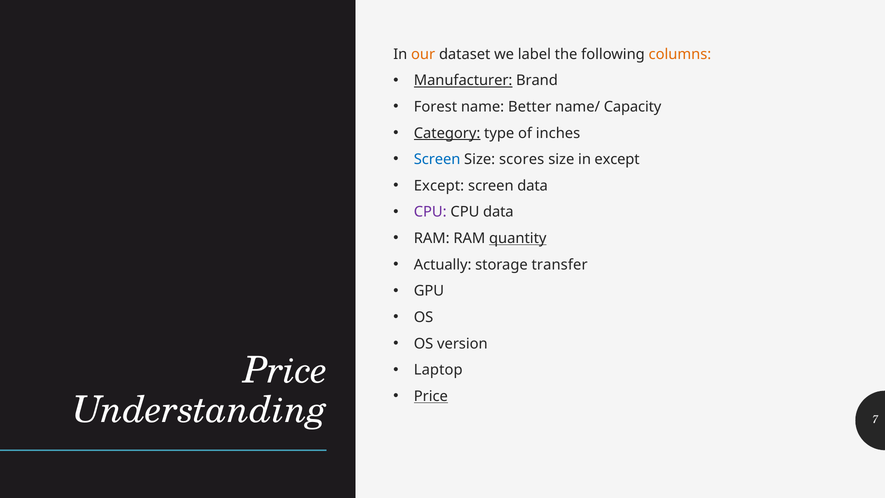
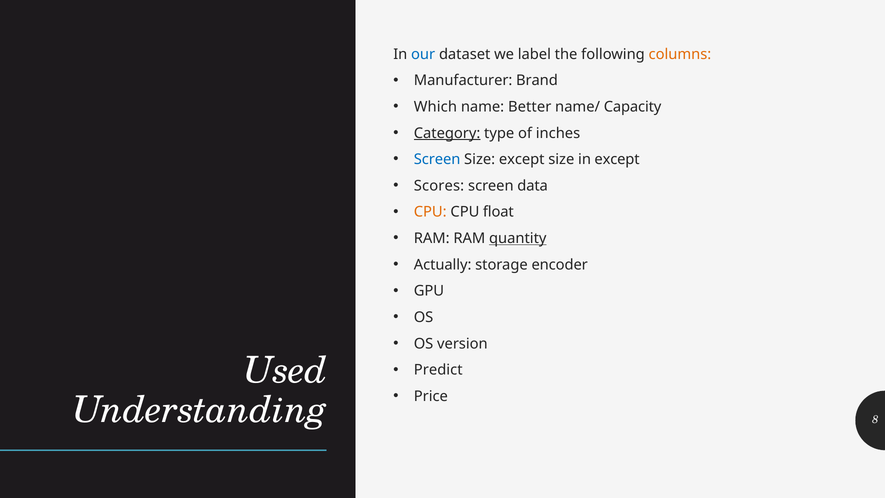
our colour: orange -> blue
Manufacturer underline: present -> none
Forest: Forest -> Which
Size scores: scores -> except
Except at (439, 186): Except -> Scores
CPU at (430, 212) colour: purple -> orange
CPU data: data -> float
transfer: transfer -> encoder
Price at (285, 370): Price -> Used
Laptop: Laptop -> Predict
Price at (431, 396) underline: present -> none
7: 7 -> 8
